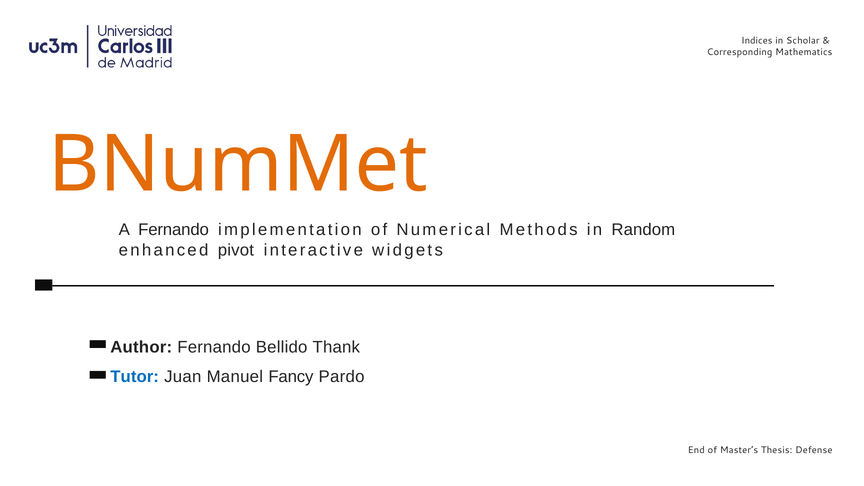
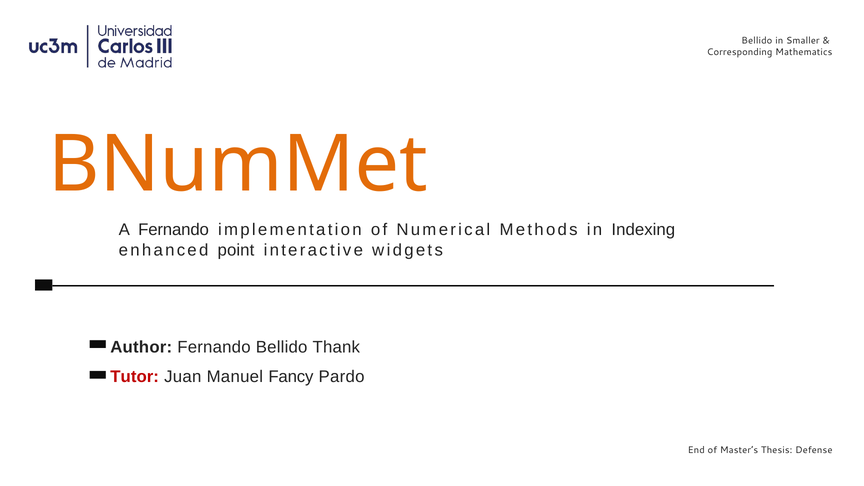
Indices at (757, 41): Indices -> Bellido
Scholar: Scholar -> Smaller
Random: Random -> Indexing
pivot: pivot -> point
Tutor colour: blue -> red
